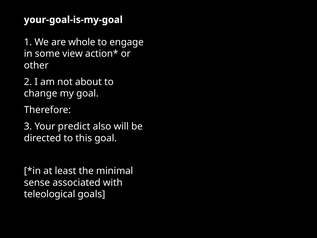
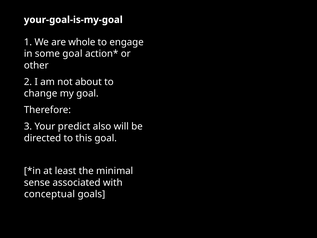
some view: view -> goal
teleological: teleological -> conceptual
